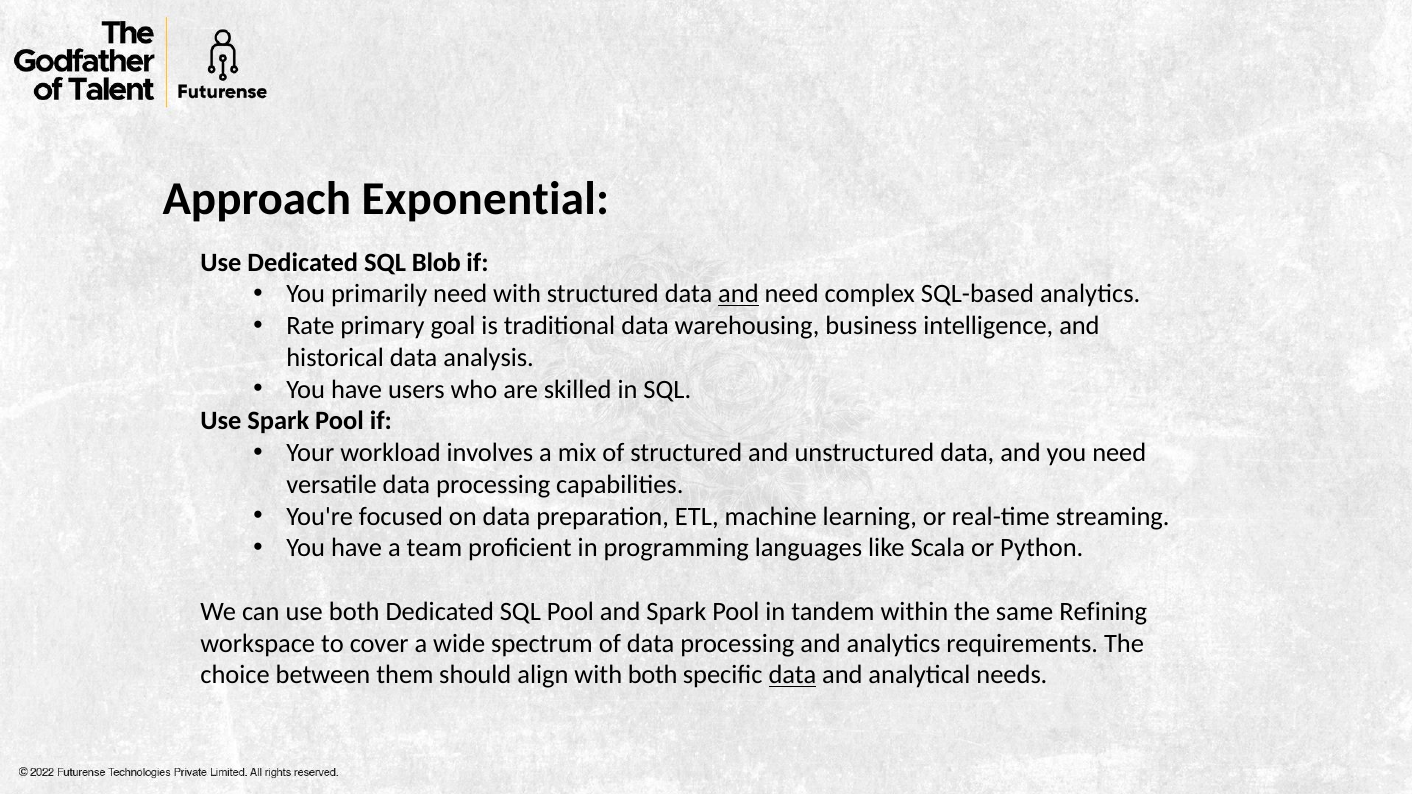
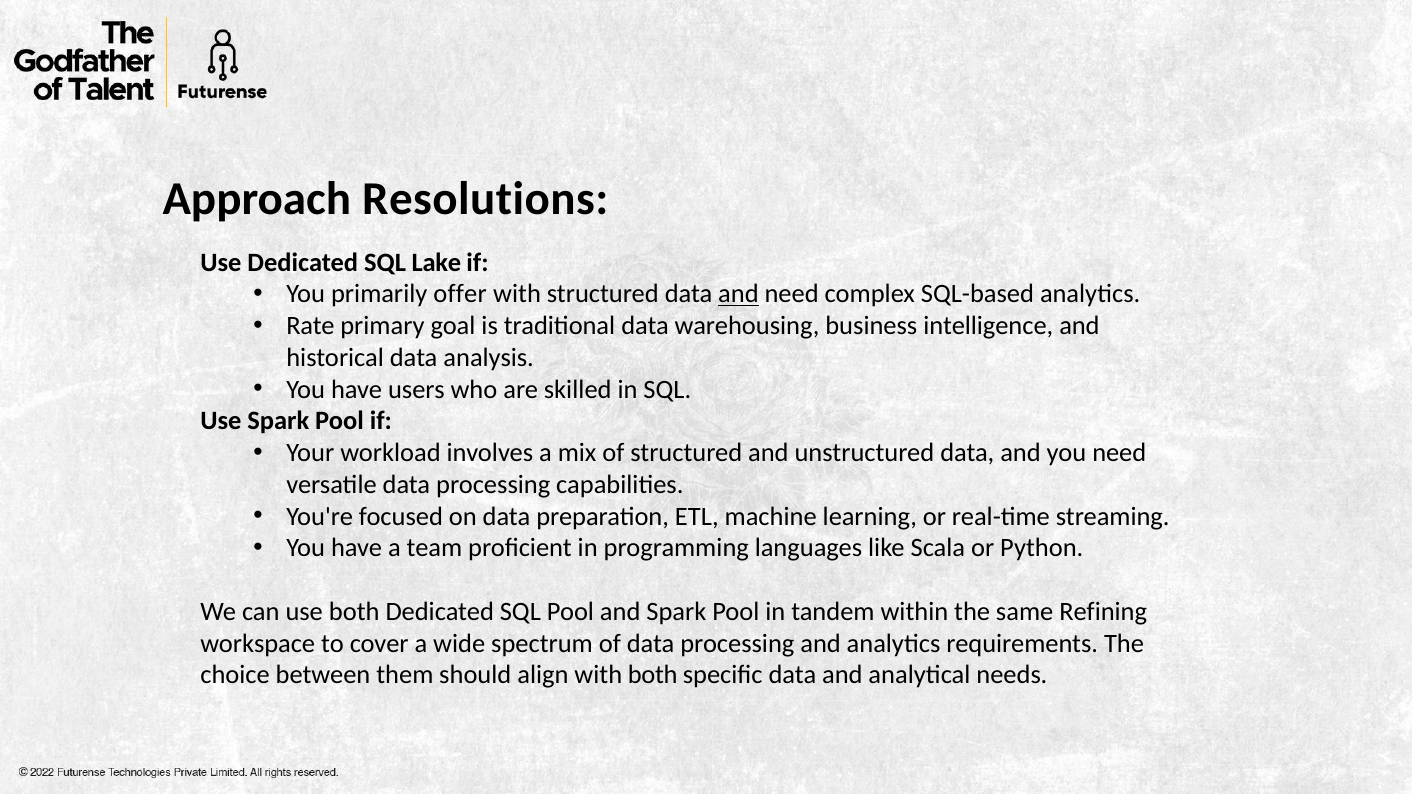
Exponential: Exponential -> Resolutions
Blob: Blob -> Lake
primarily need: need -> offer
data at (792, 675) underline: present -> none
